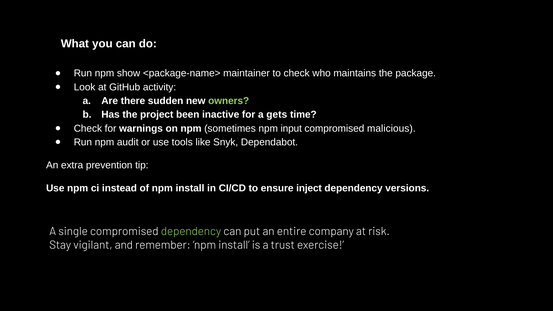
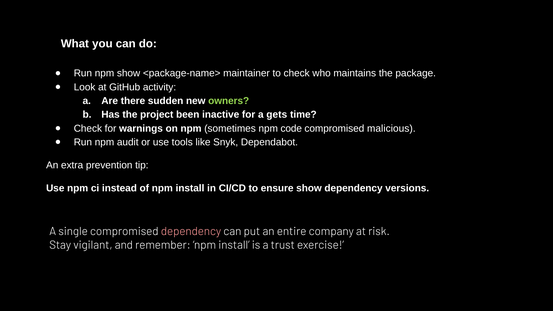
input: input -> code
ensure inject: inject -> show
dependency at (191, 231) colour: light green -> pink
